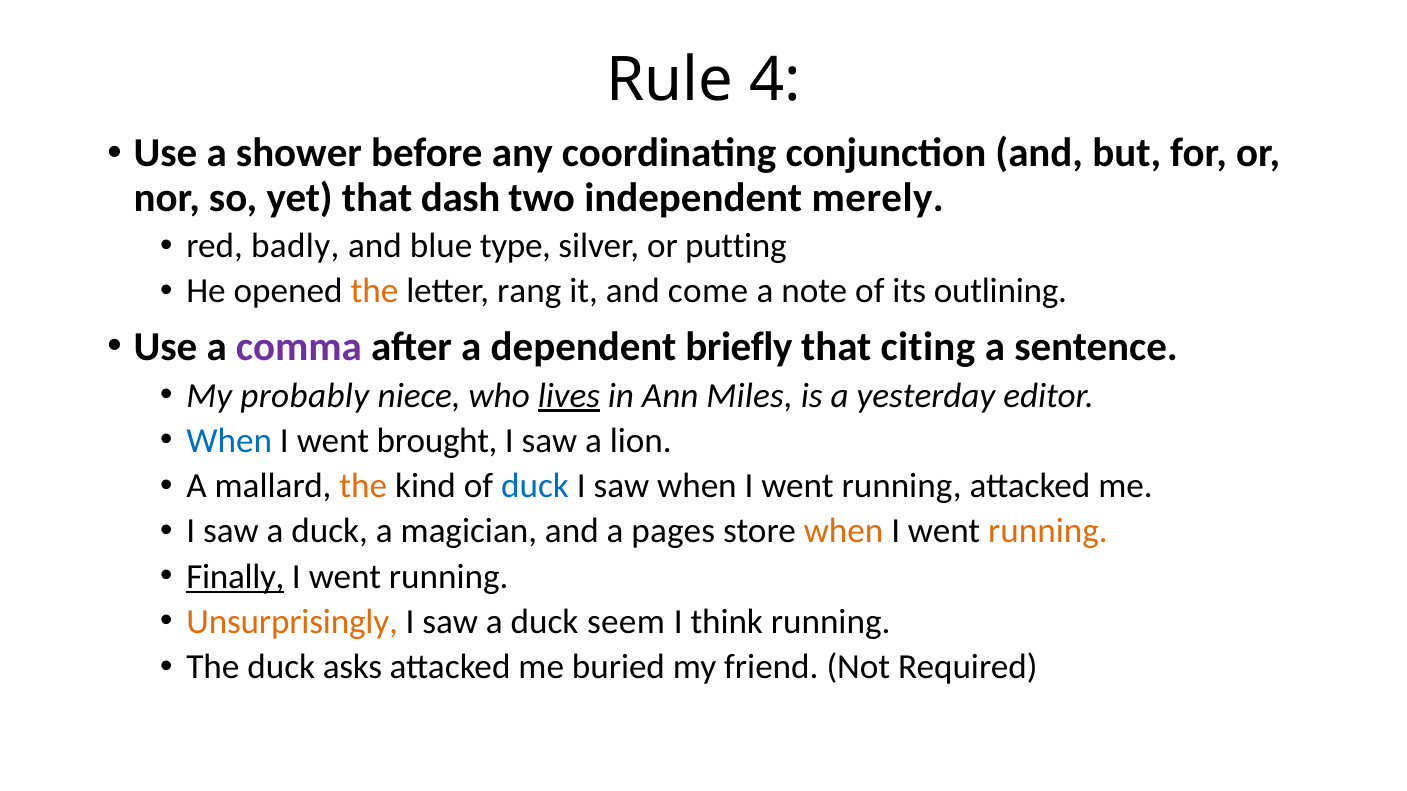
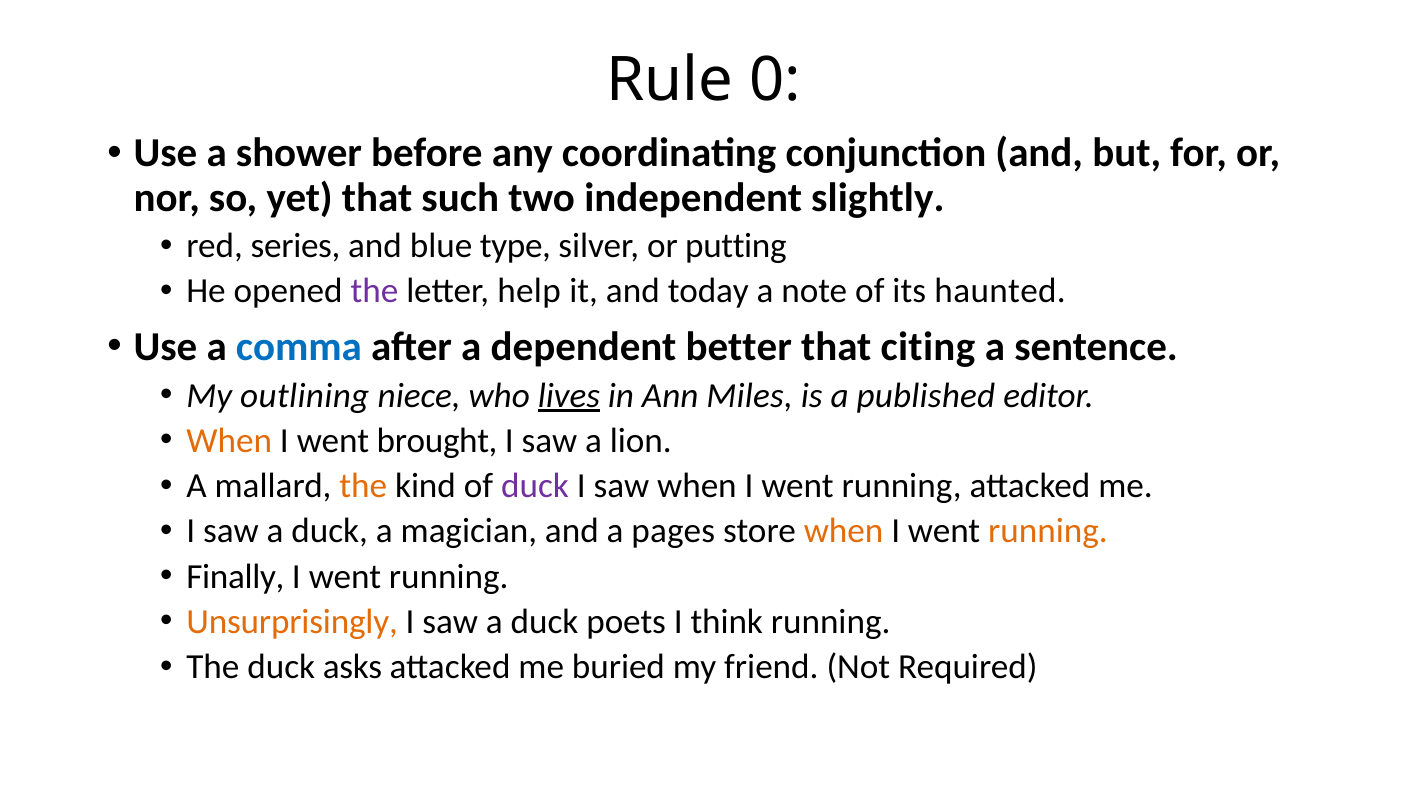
4: 4 -> 0
dash: dash -> such
merely: merely -> slightly
badly: badly -> series
the at (374, 291) colour: orange -> purple
rang: rang -> help
come: come -> today
outlining: outlining -> haunted
comma colour: purple -> blue
briefly: briefly -> better
probably: probably -> outlining
yesterday: yesterday -> published
When at (229, 441) colour: blue -> orange
duck at (535, 486) colour: blue -> purple
Finally underline: present -> none
seem: seem -> poets
